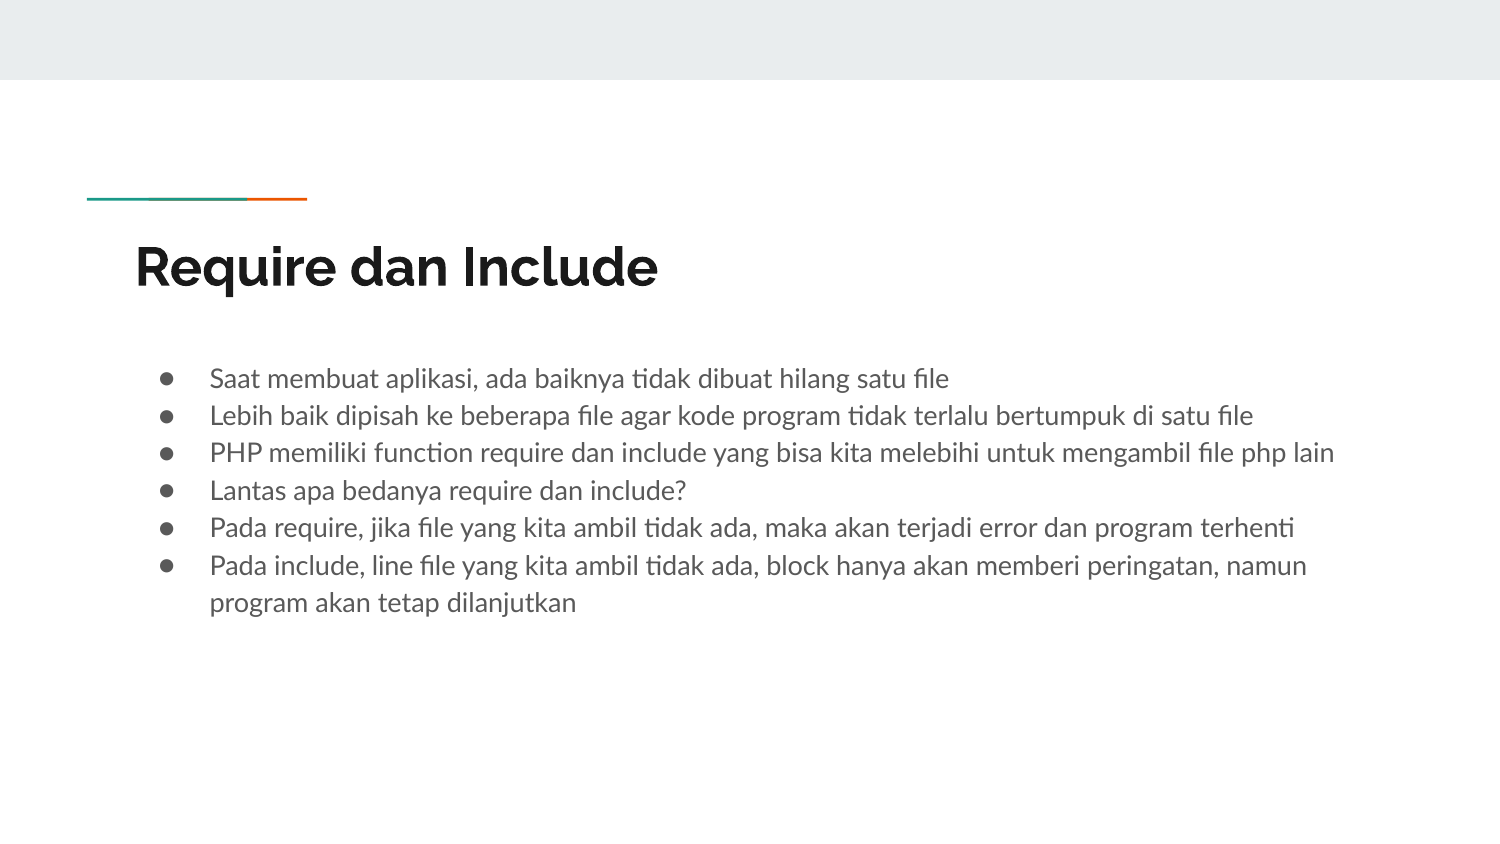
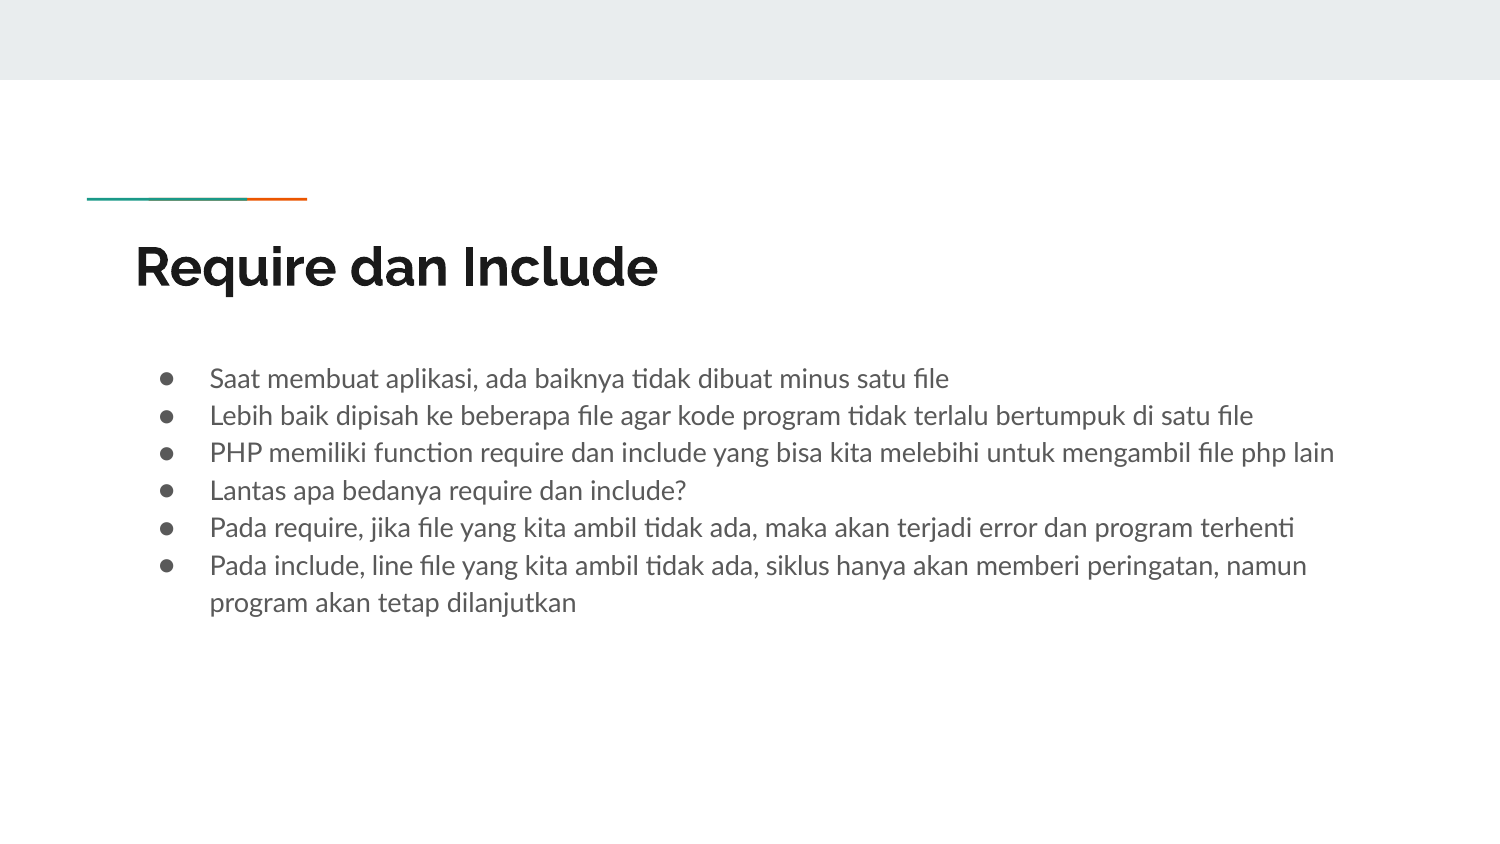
hilang: hilang -> minus
block: block -> siklus
